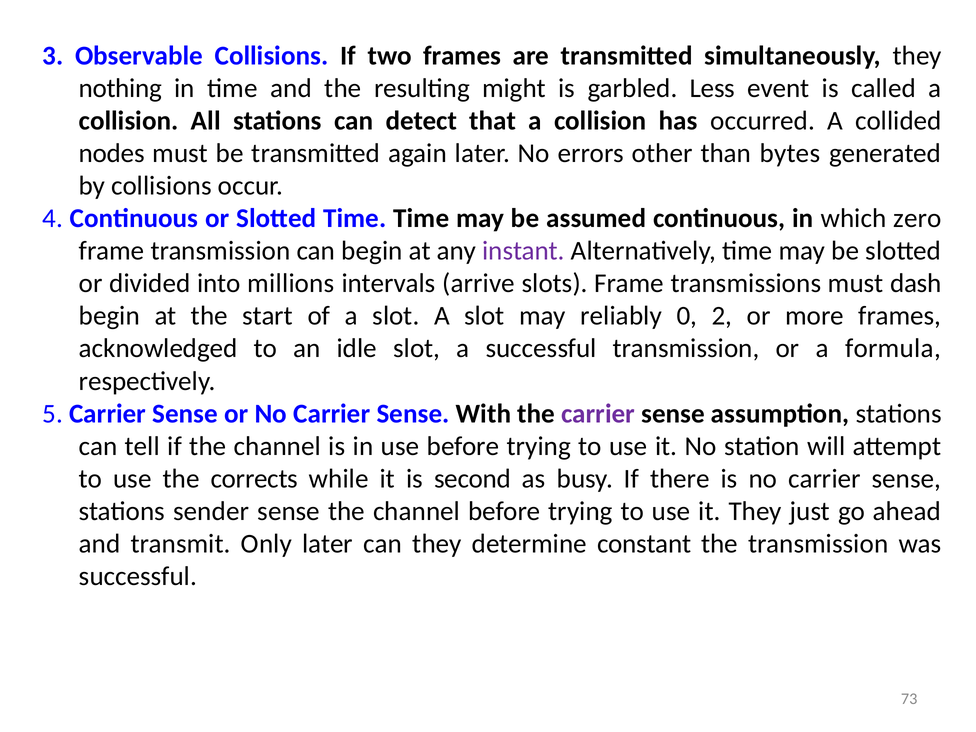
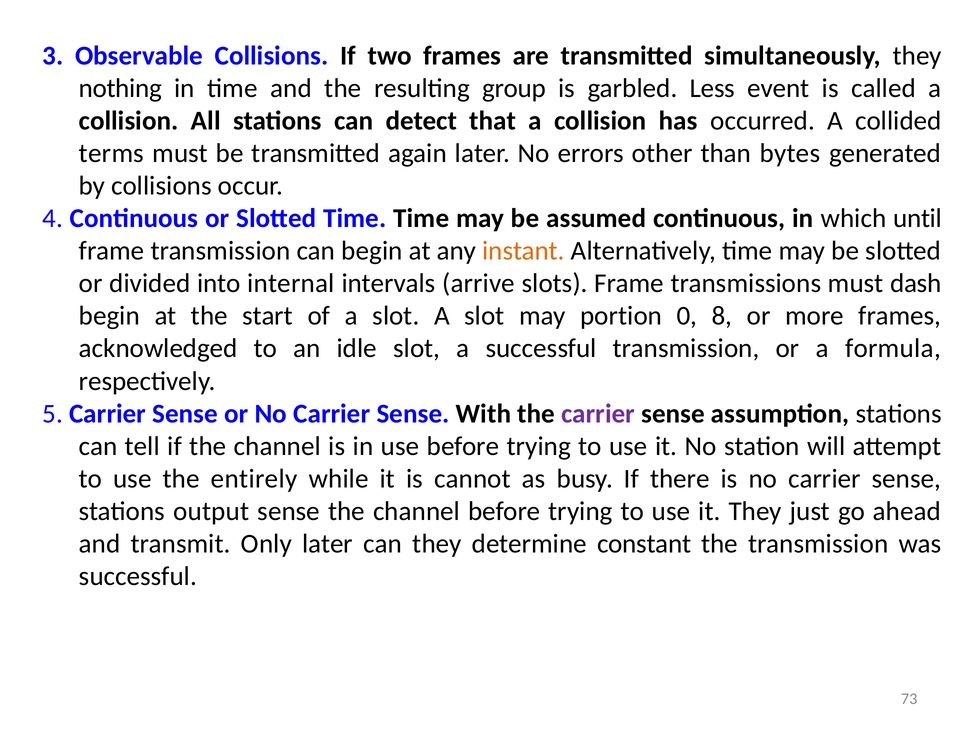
might: might -> group
nodes: nodes -> terms
zero: zero -> until
instant colour: purple -> orange
millions: millions -> internal
reliably: reliably -> portion
2: 2 -> 8
corrects: corrects -> entirely
second: second -> cannot
sender: sender -> output
